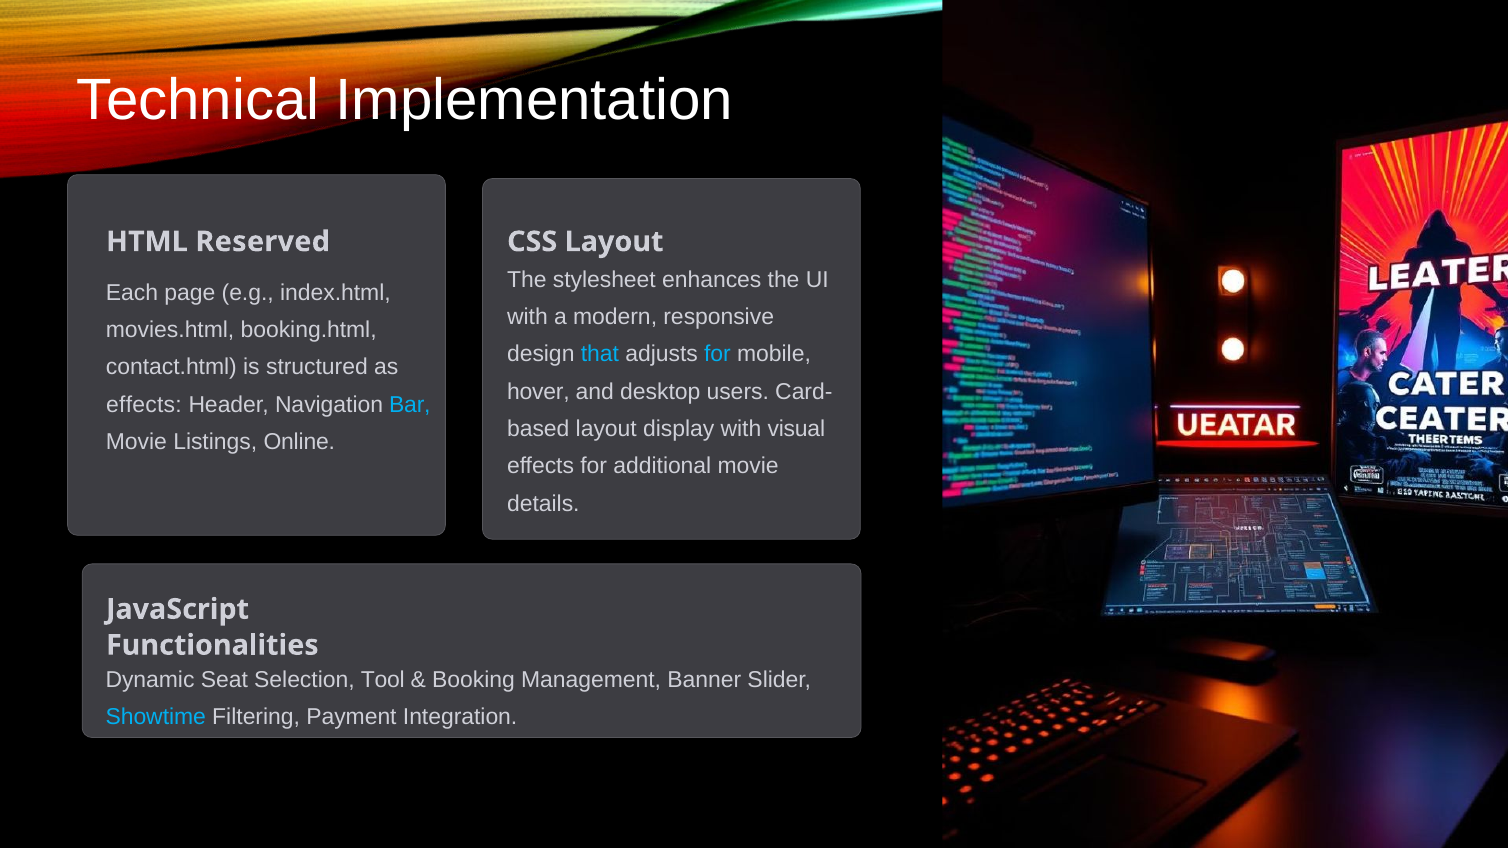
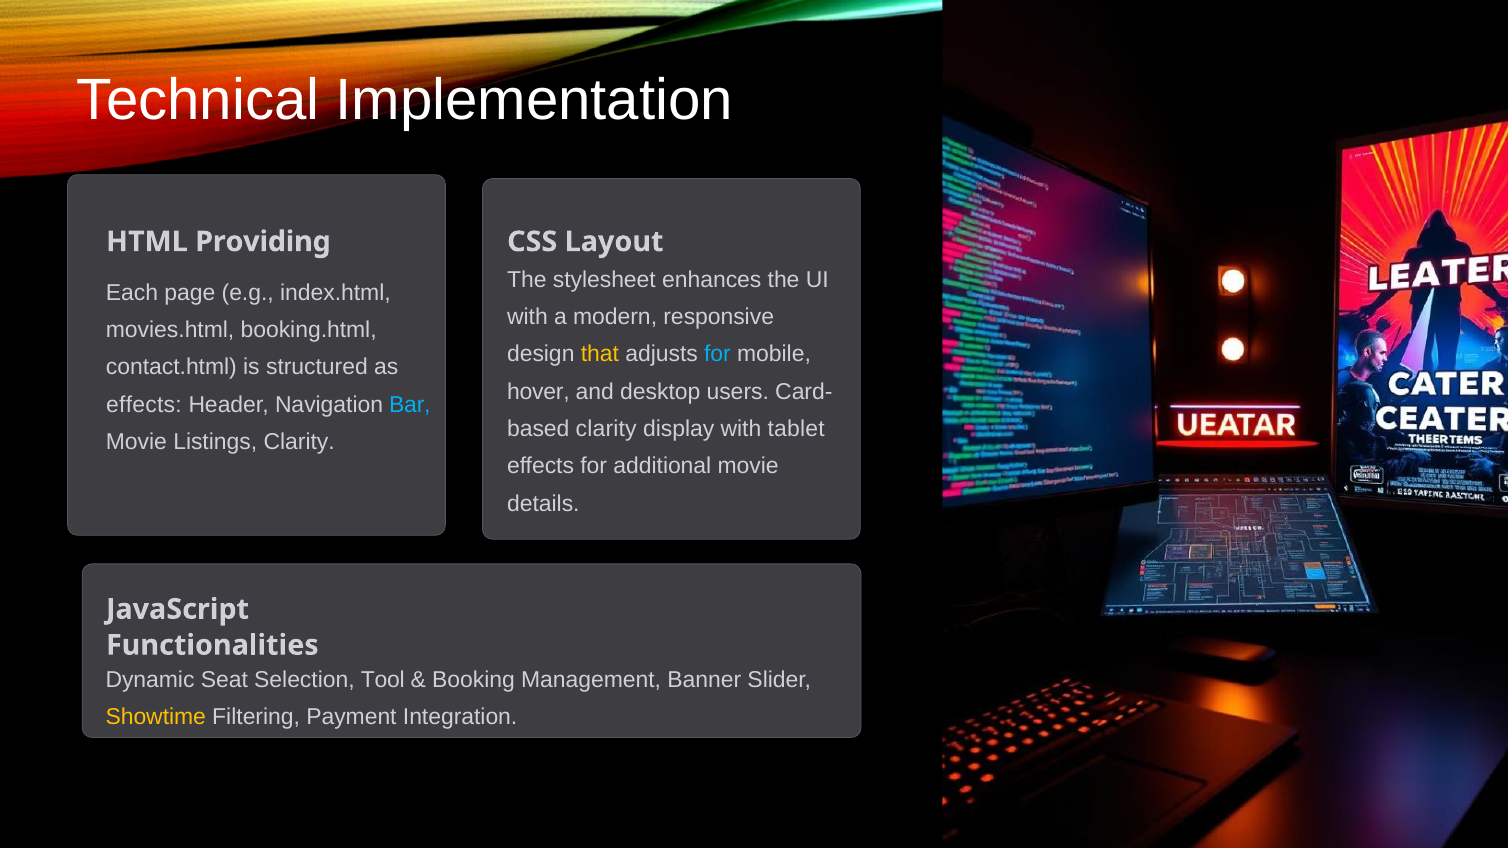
Reserved: Reserved -> Providing
that colour: light blue -> yellow
layout at (606, 429): layout -> clarity
visual: visual -> tablet
Listings Online: Online -> Clarity
Showtime colour: light blue -> yellow
